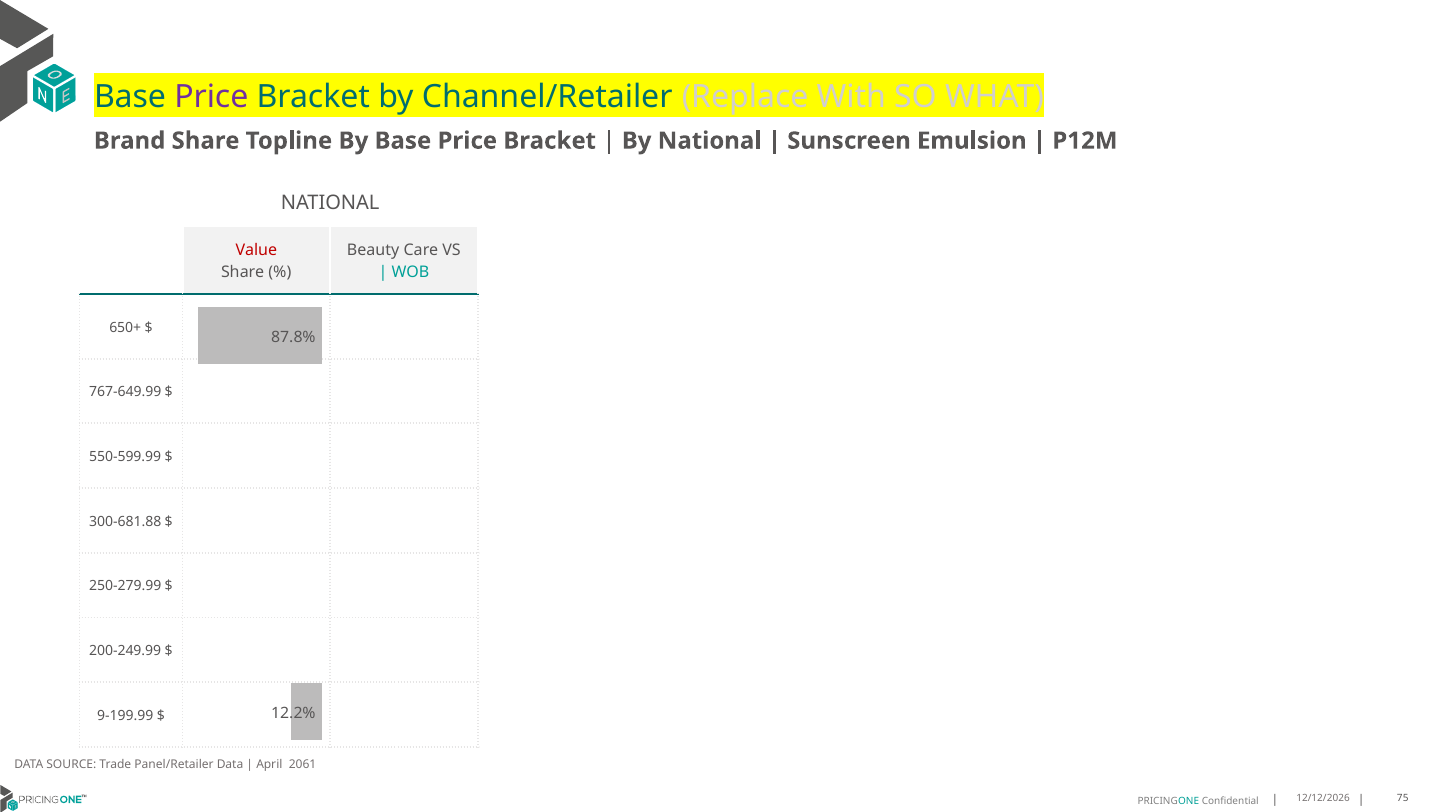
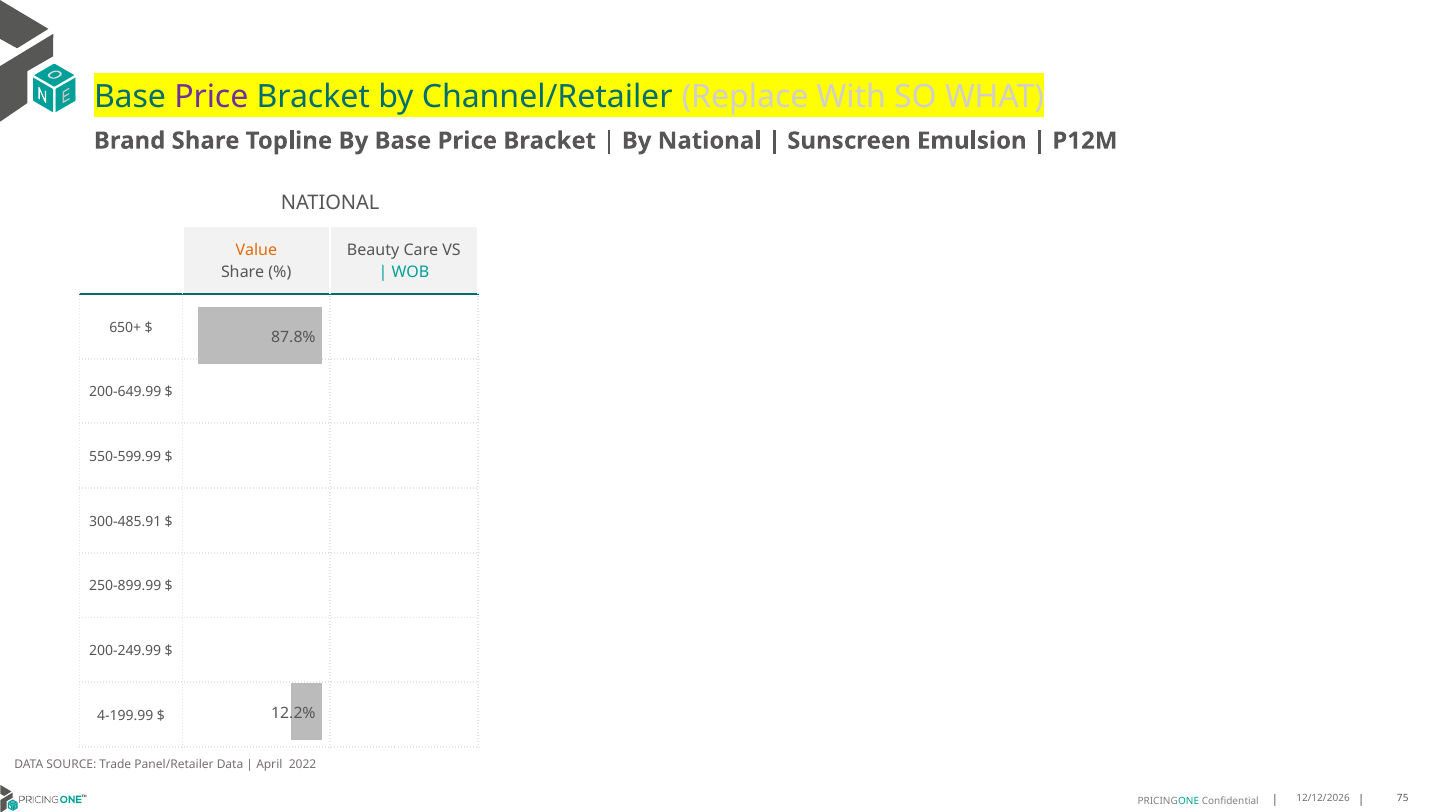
Value colour: red -> orange
767-649.99: 767-649.99 -> 200-649.99
300-681.88: 300-681.88 -> 300-485.91
250-279.99: 250-279.99 -> 250-899.99
9-199.99: 9-199.99 -> 4-199.99
2061: 2061 -> 2022
